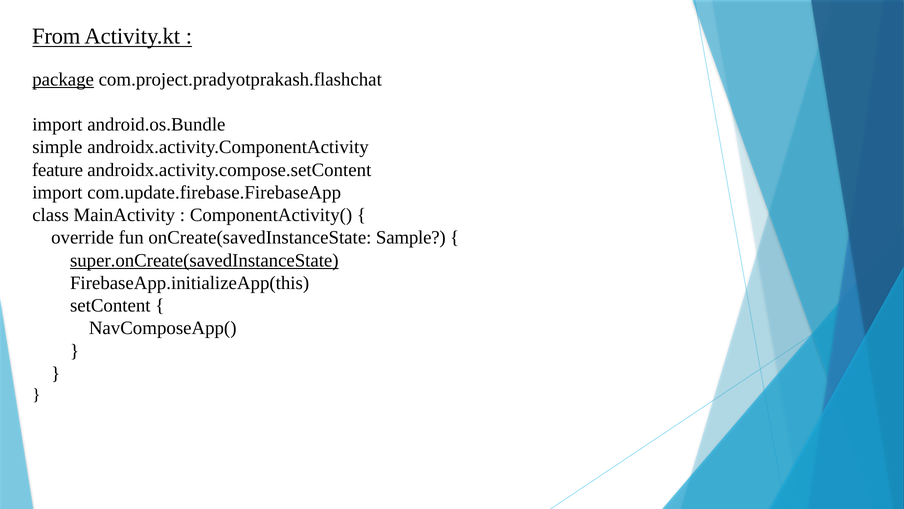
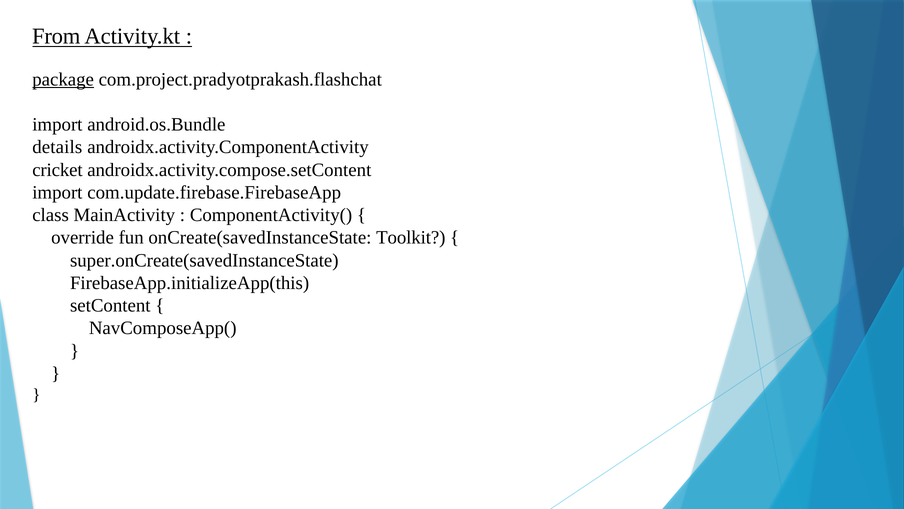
simple: simple -> details
feature: feature -> cricket
Sample: Sample -> Toolkit
super.onCreate(savedInstanceState underline: present -> none
